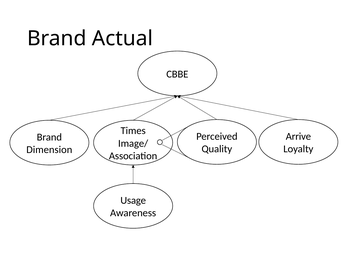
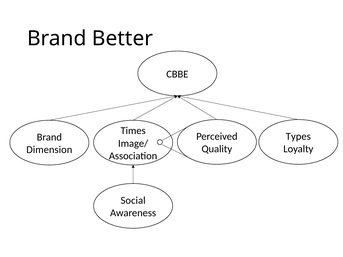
Actual: Actual -> Better
Arrive: Arrive -> Types
Usage: Usage -> Social
